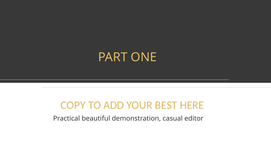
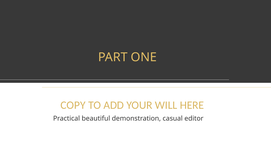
BEST: BEST -> WILL
